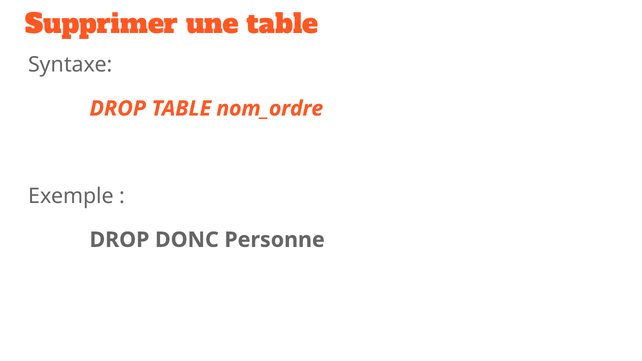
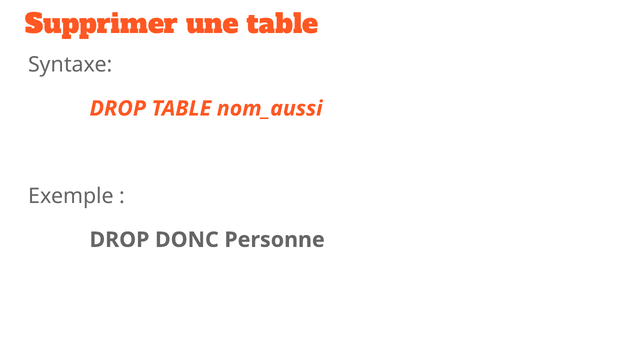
nom_ordre: nom_ordre -> nom_aussi
